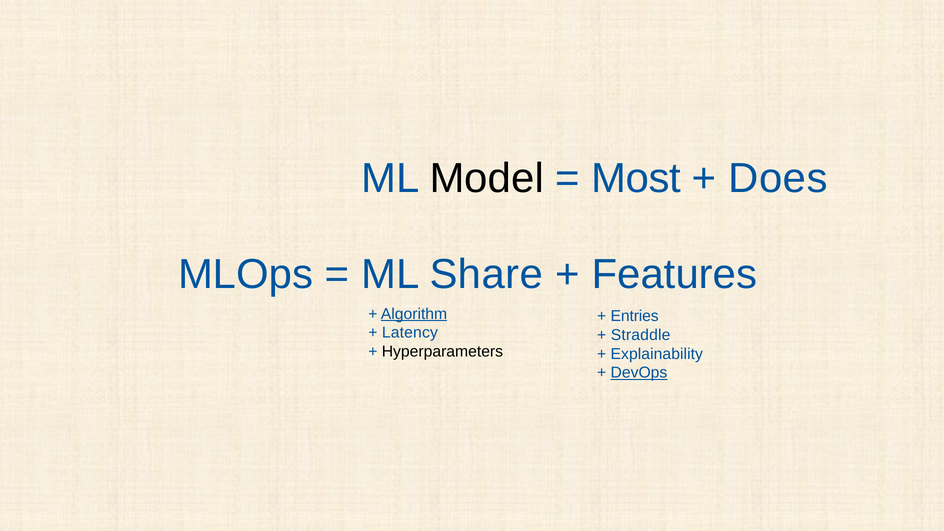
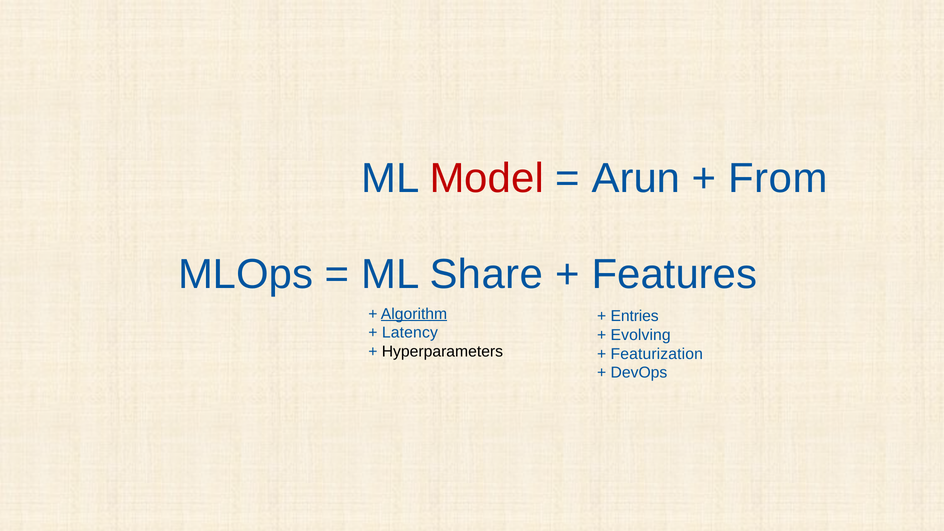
Model colour: black -> red
Most: Most -> Arun
Does: Does -> From
Straddle: Straddle -> Evolving
Explainability: Explainability -> Featurization
DevOps underline: present -> none
